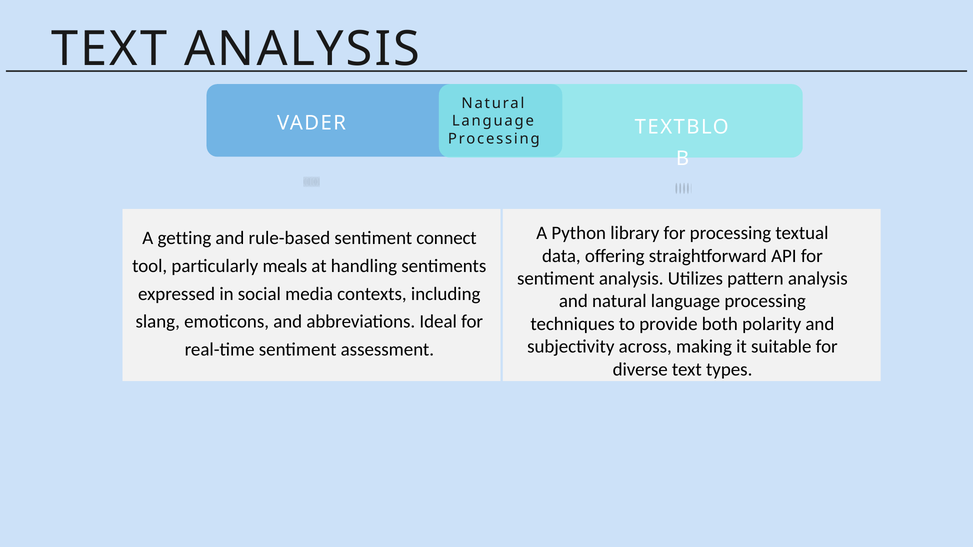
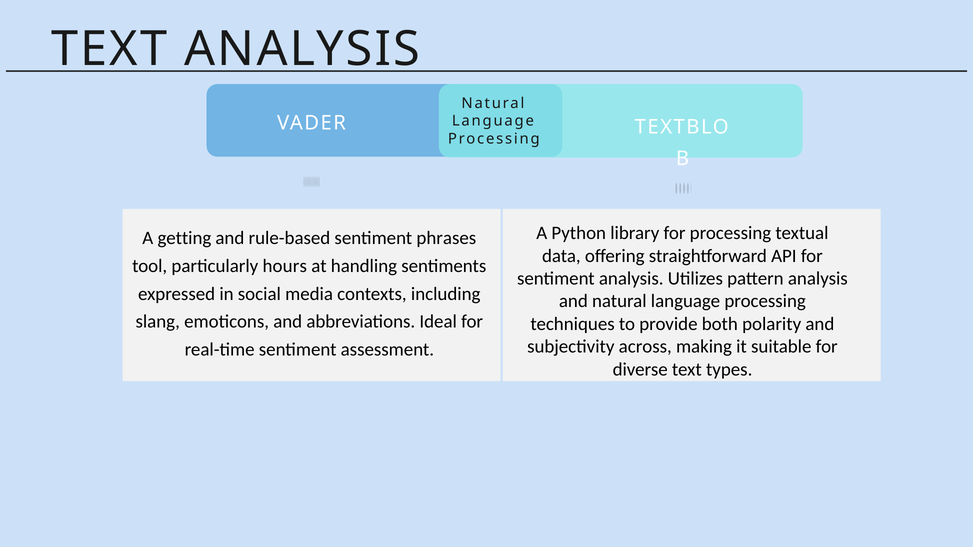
connect: connect -> phrases
meals: meals -> hours
